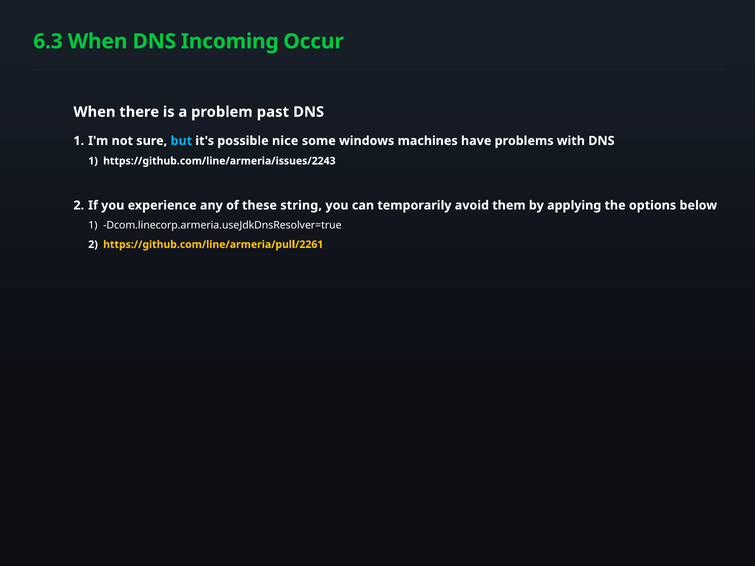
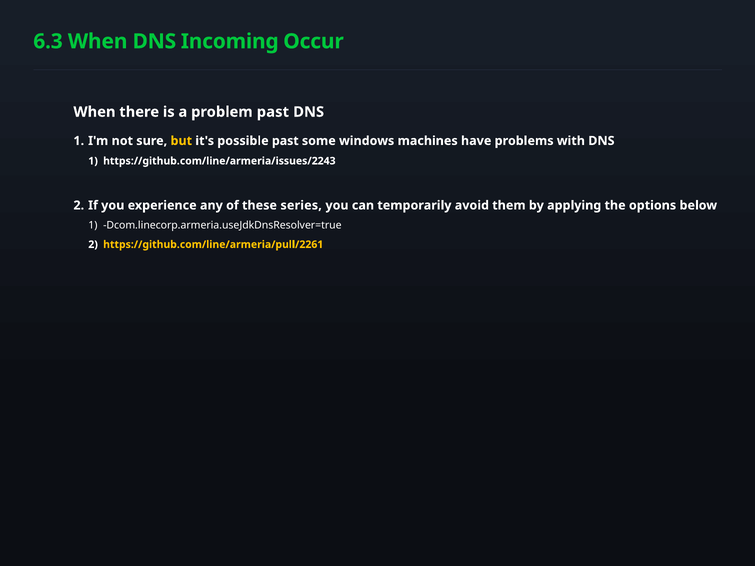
but colour: light blue -> yellow
possible nice: nice -> past
string: string -> series
